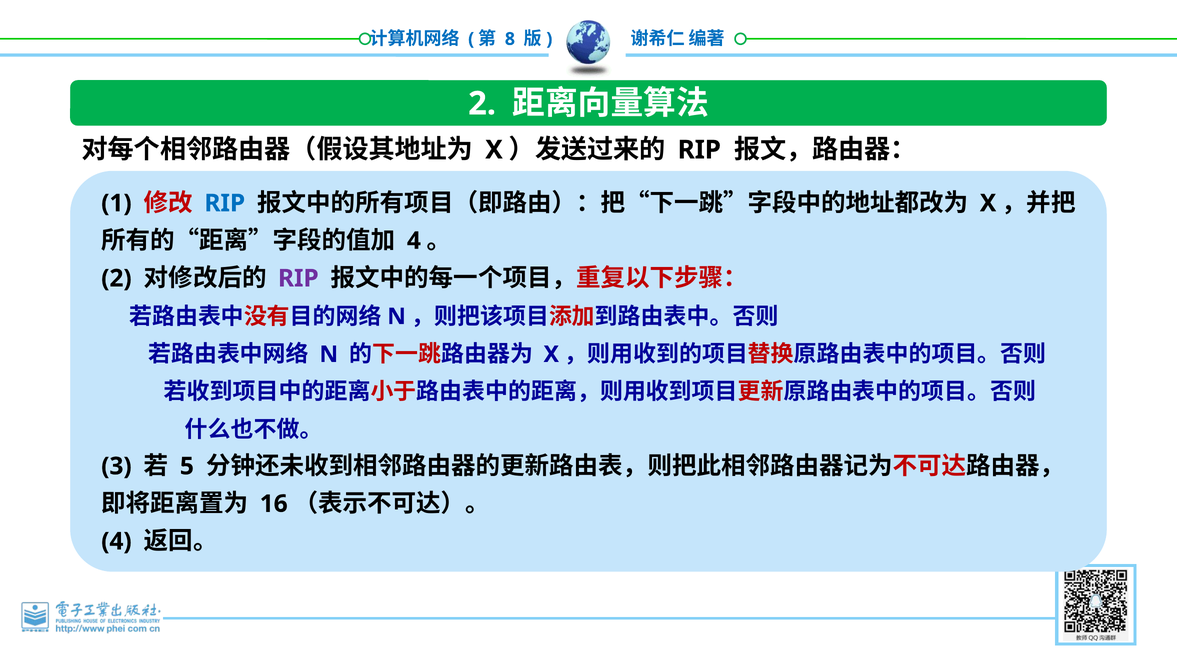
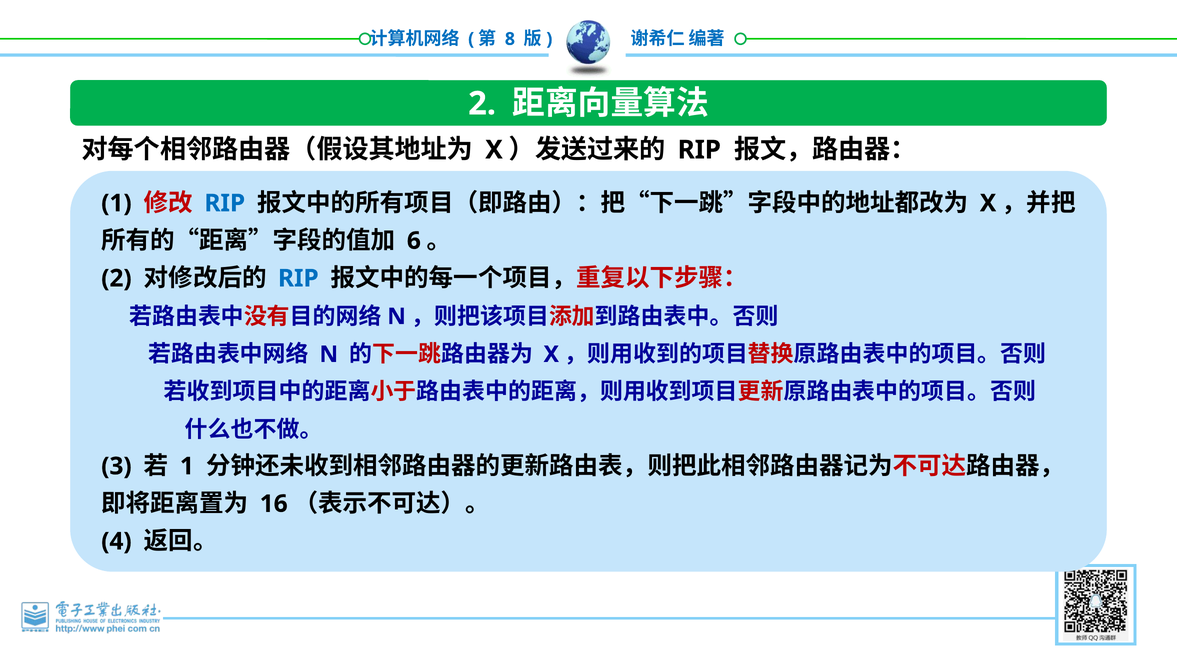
4 at (414, 241): 4 -> 6
RIP at (298, 278) colour: purple -> blue
5 at (187, 466): 5 -> 1
